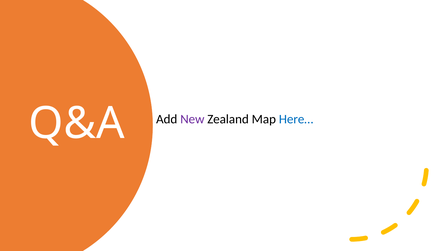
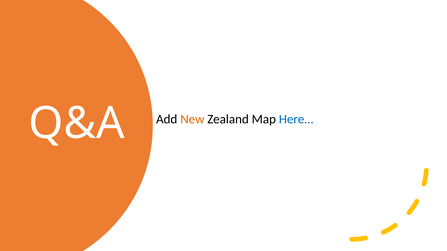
New colour: purple -> orange
